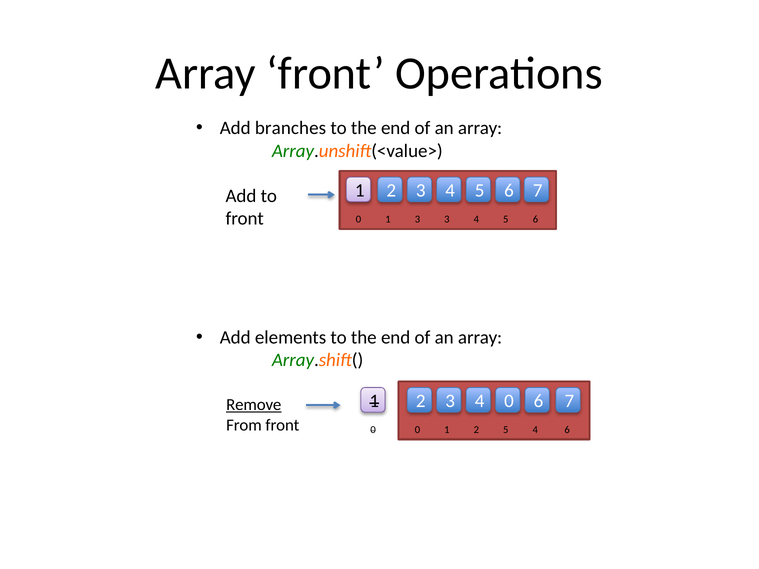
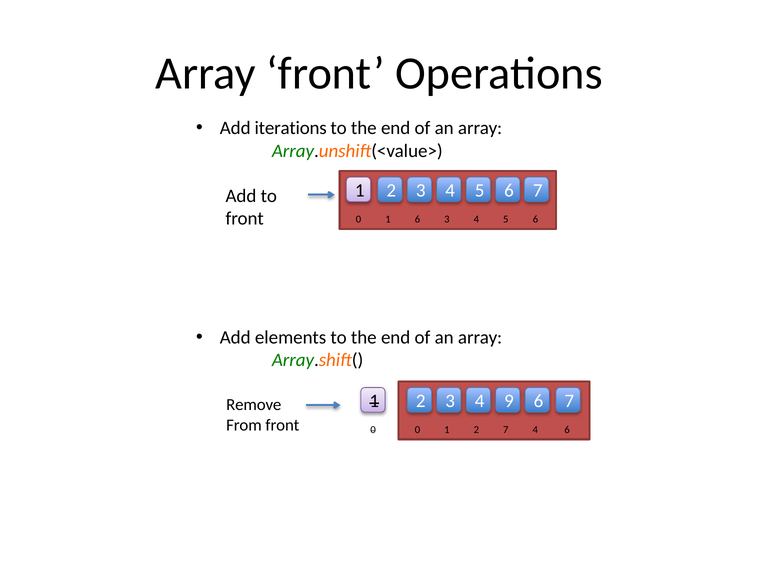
branches: branches -> iterations
1 3: 3 -> 6
4 0: 0 -> 9
Remove underline: present -> none
2 5: 5 -> 7
